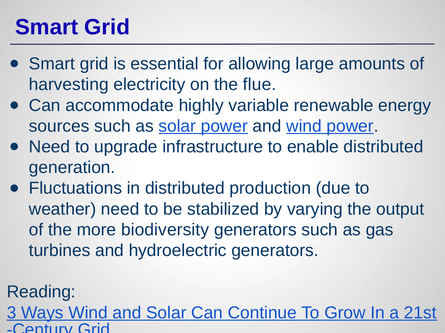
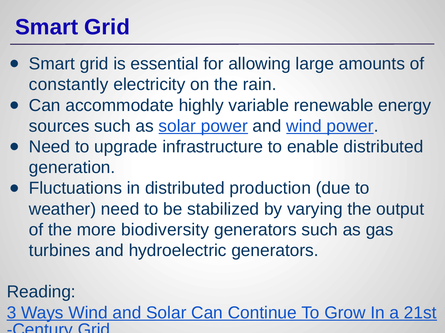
harvesting: harvesting -> constantly
flue: flue -> rain
